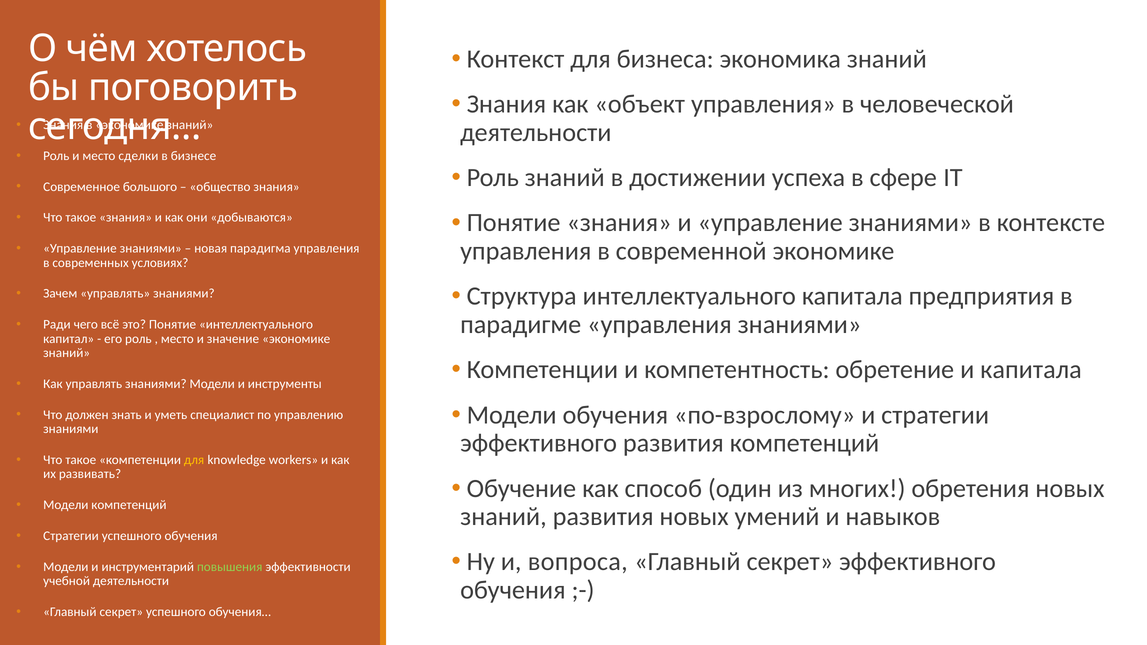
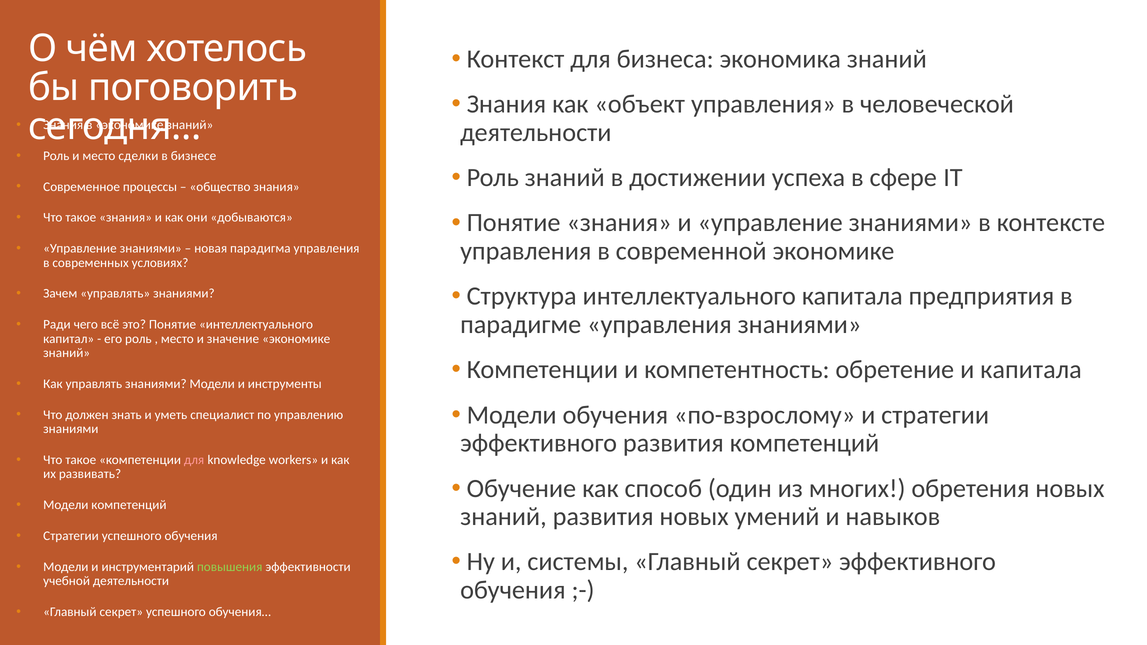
большого: большого -> процессы
для at (194, 460) colour: yellow -> pink
вопроса: вопроса -> системы
